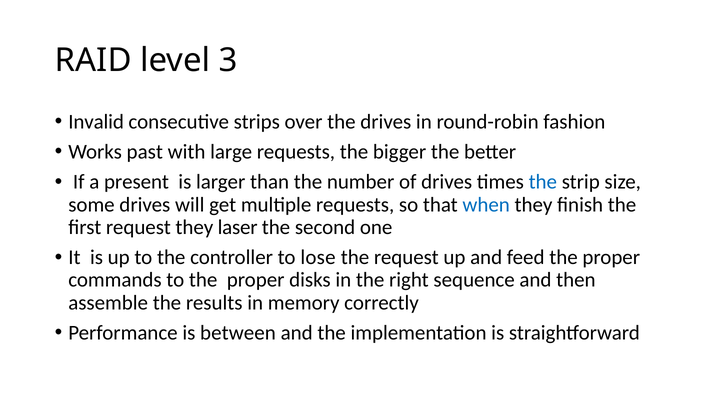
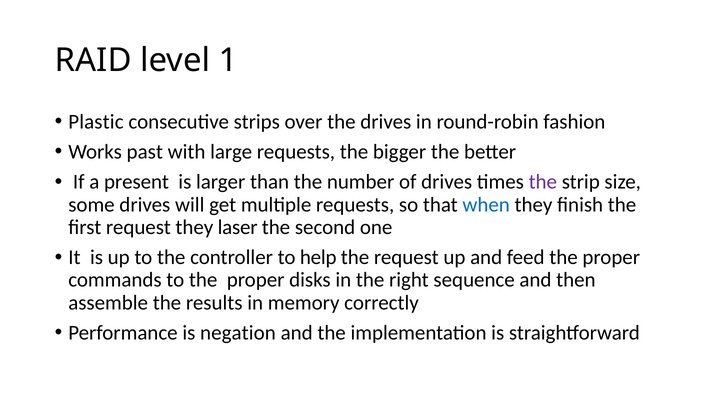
3: 3 -> 1
Invalid: Invalid -> Plastic
the at (543, 182) colour: blue -> purple
lose: lose -> help
between: between -> negation
